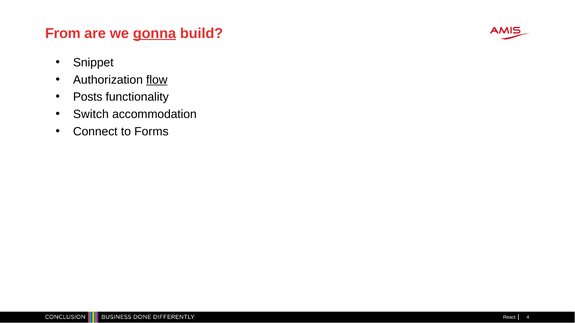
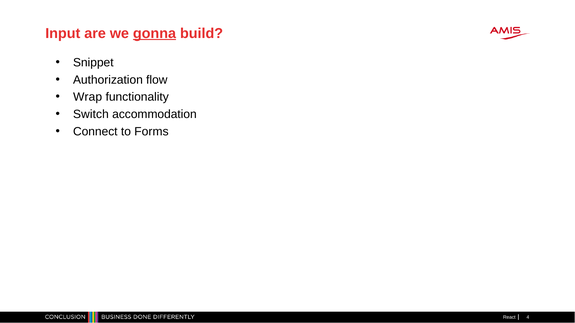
From: From -> Input
flow underline: present -> none
Posts: Posts -> Wrap
